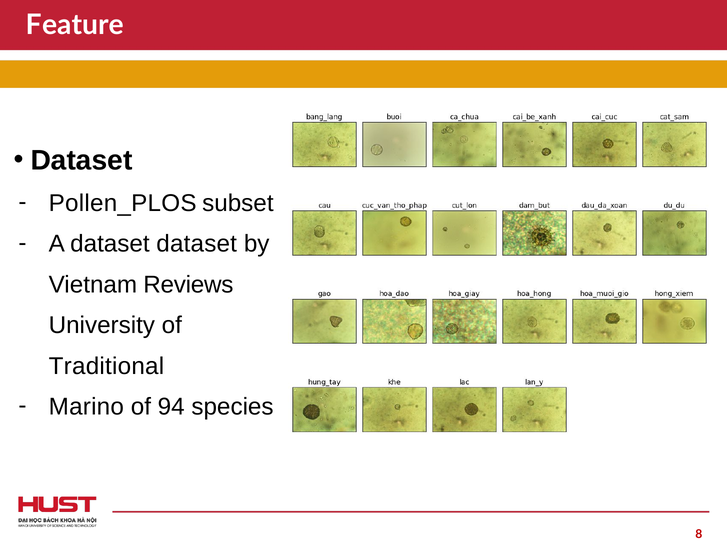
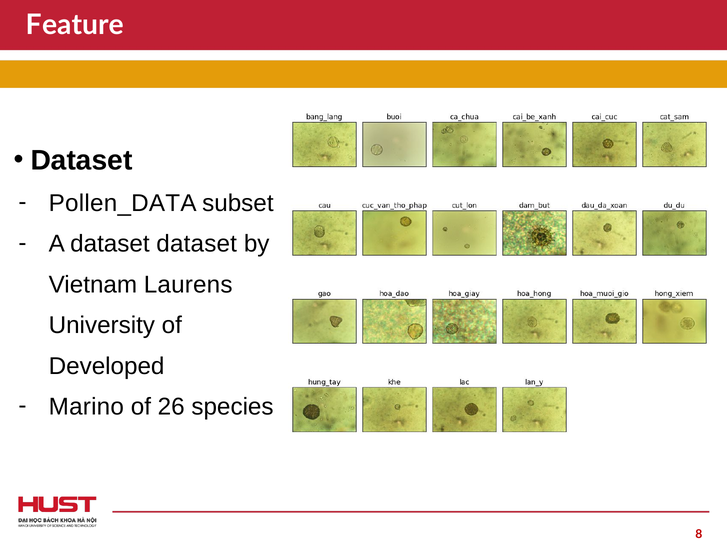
Pollen_PLOS: Pollen_PLOS -> Pollen_DATA
Reviews: Reviews -> Laurens
Traditional: Traditional -> Developed
94: 94 -> 26
